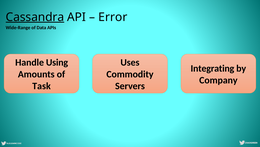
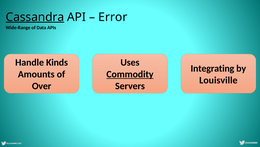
Using: Using -> Kinds
Commodity underline: none -> present
Company: Company -> Louisville
Task: Task -> Over
